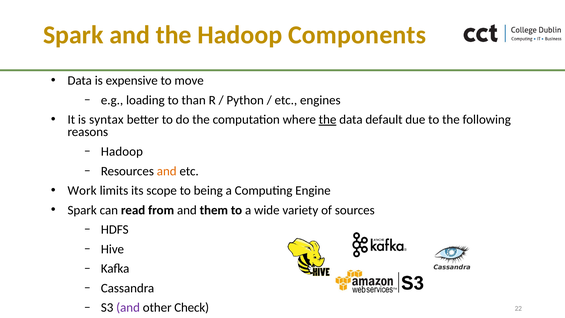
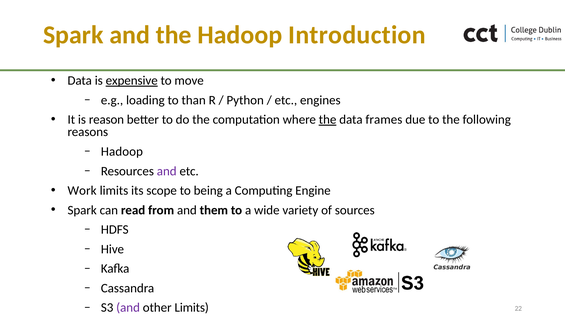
Components: Components -> Introduction
expensive underline: none -> present
syntax: syntax -> reason
default: default -> frames
and at (167, 171) colour: orange -> purple
other Check: Check -> Limits
